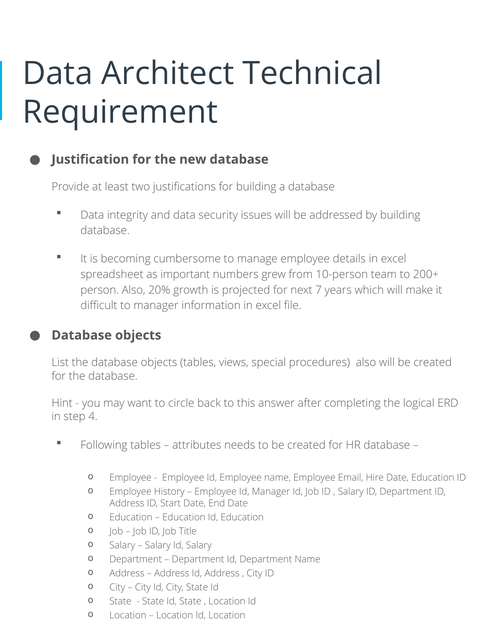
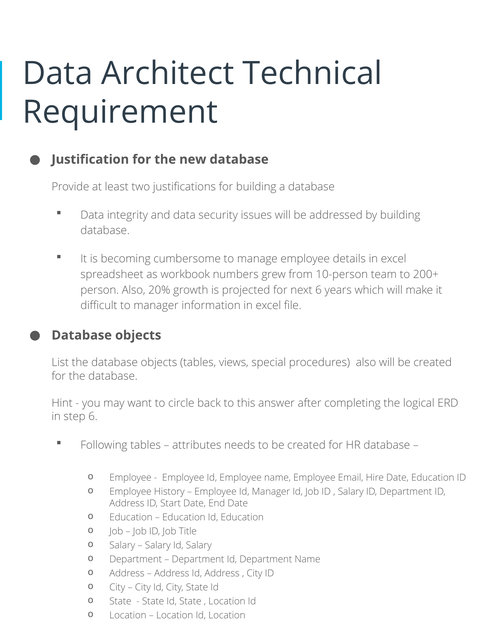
important: important -> workbook
next 7: 7 -> 6
step 4: 4 -> 6
